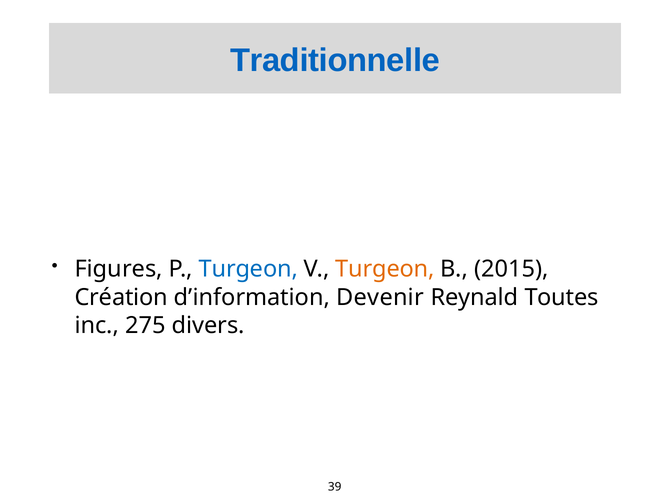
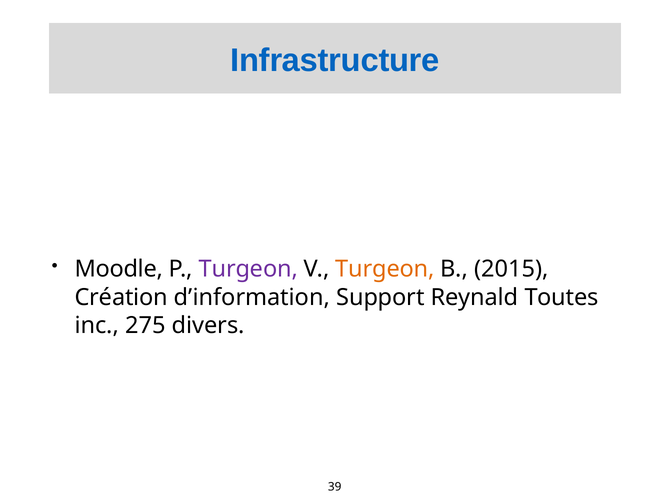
Traditionnelle: Traditionnelle -> Infrastructure
Figures: Figures -> Moodle
Turgeon at (248, 269) colour: blue -> purple
Devenir: Devenir -> Support
